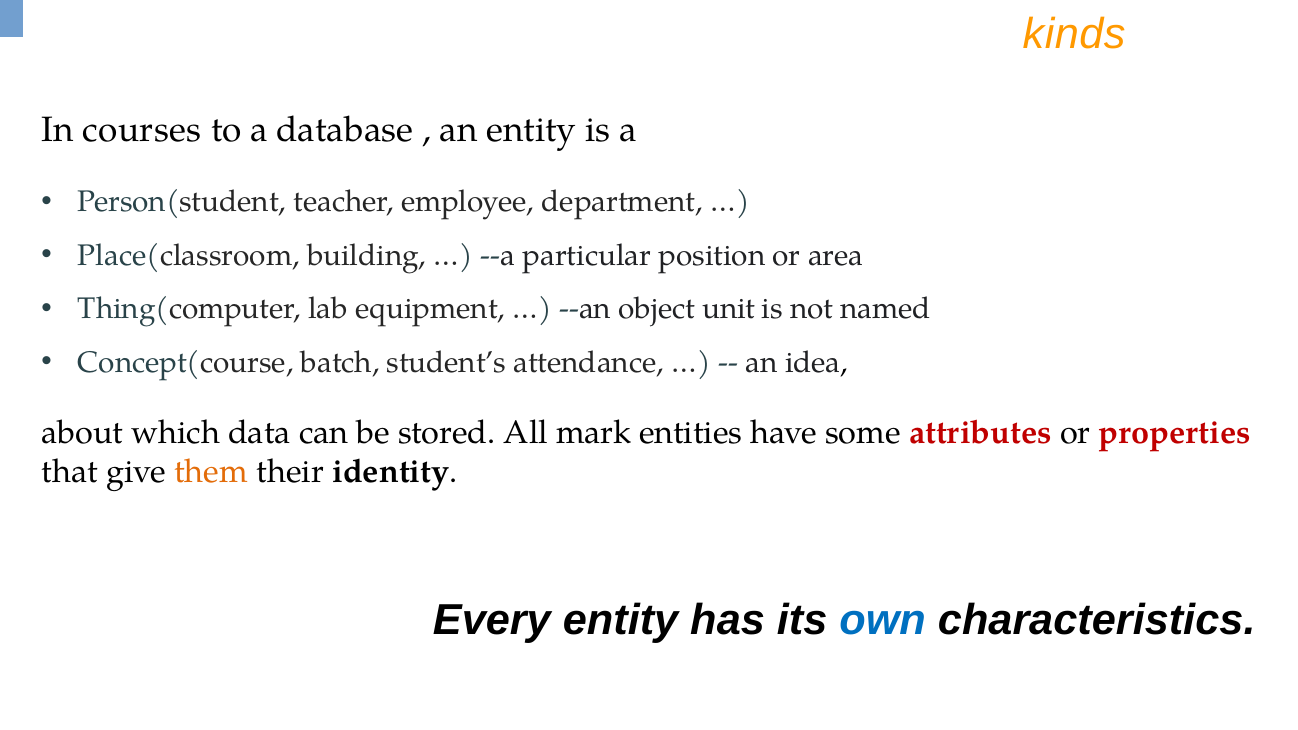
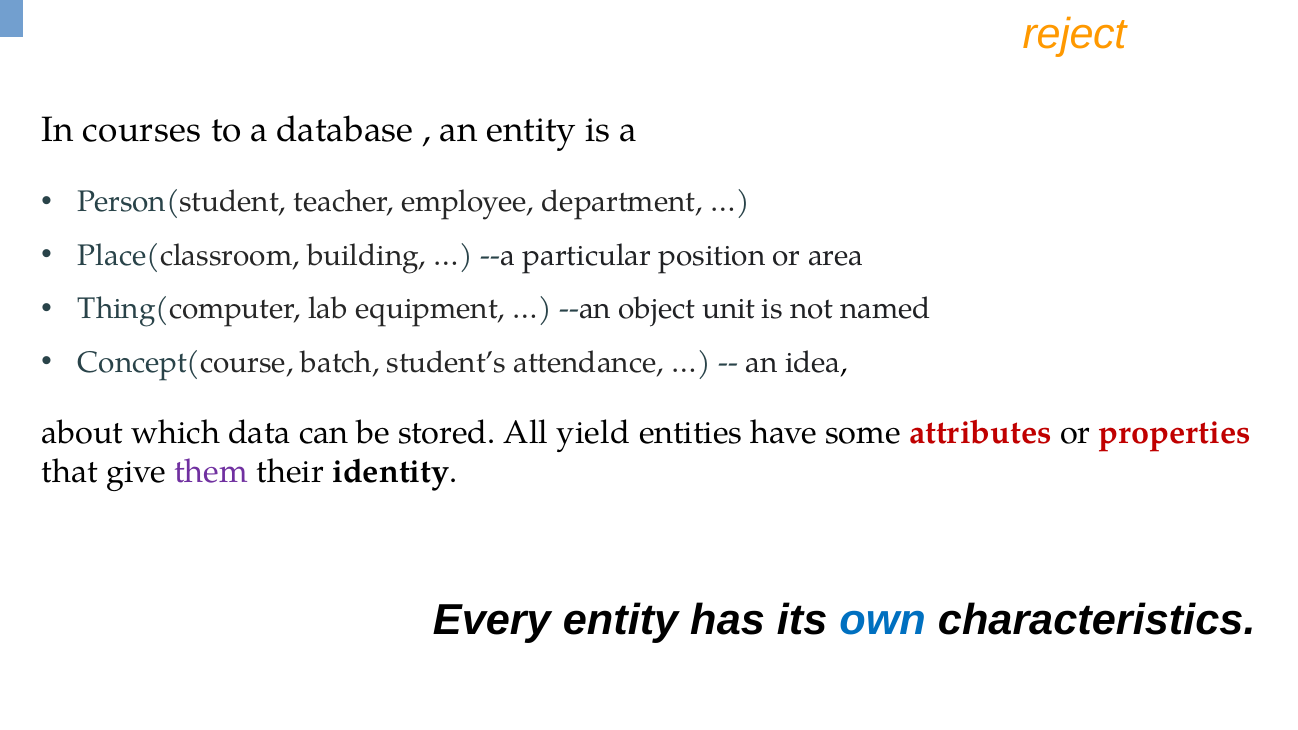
kinds: kinds -> reject
mark: mark -> yield
them colour: orange -> purple
